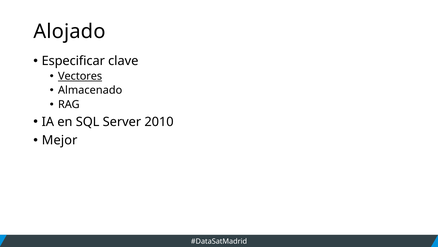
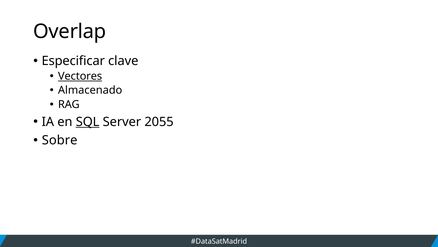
Alojado: Alojado -> Overlap
SQL underline: none -> present
2010: 2010 -> 2055
Mejor: Mejor -> Sobre
